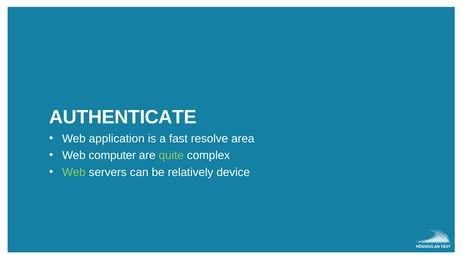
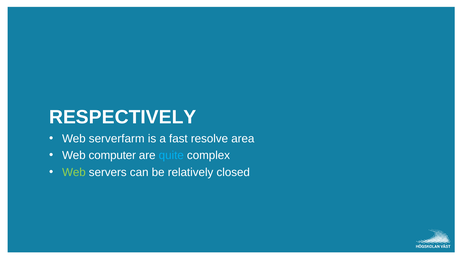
AUTHENTICATE: AUTHENTICATE -> RESPECTIVELY
application: application -> serverfarm
quite colour: light green -> light blue
device: device -> closed
